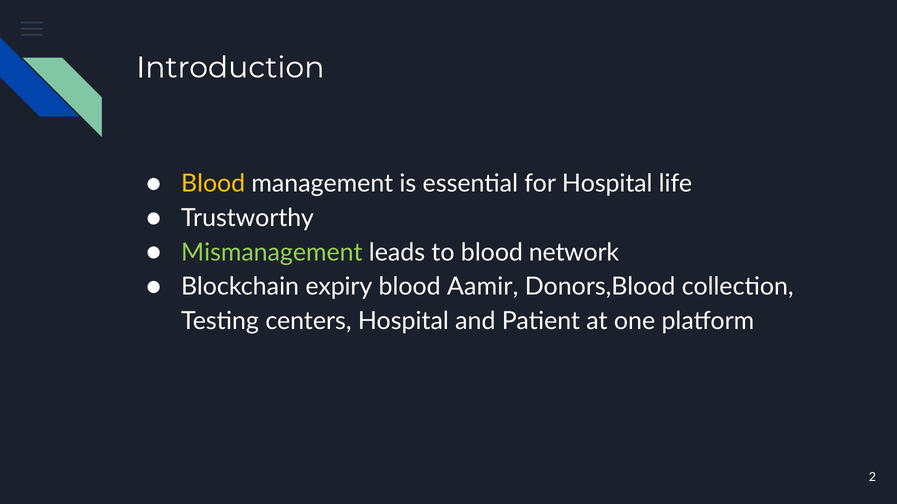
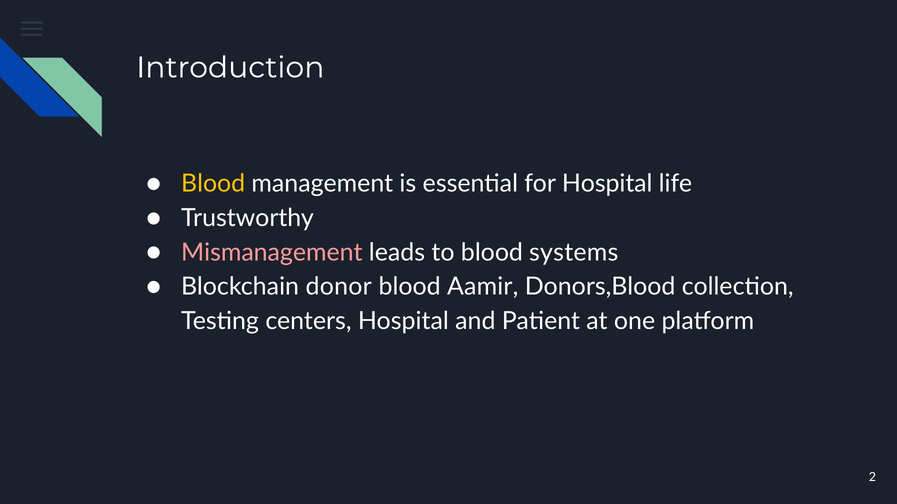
Mismanagement colour: light green -> pink
network: network -> systems
expiry: expiry -> donor
